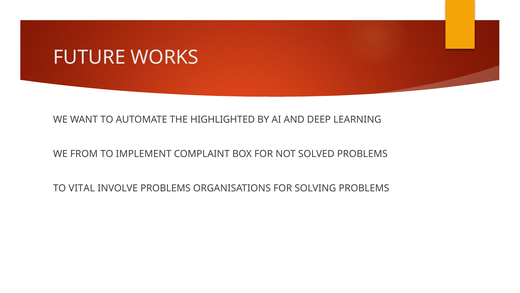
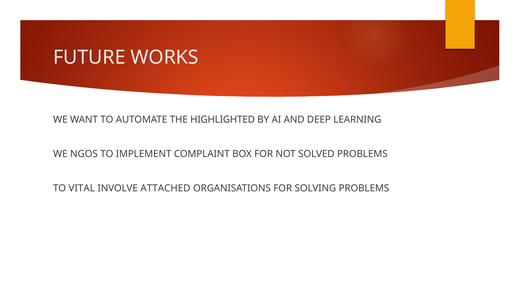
FROM: FROM -> NGOS
INVOLVE PROBLEMS: PROBLEMS -> ATTACHED
